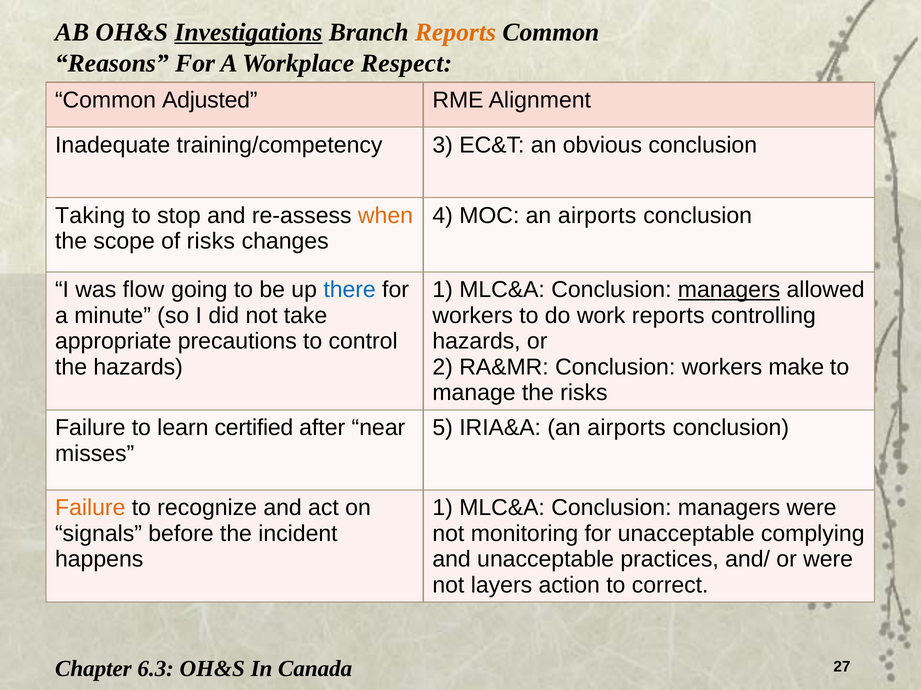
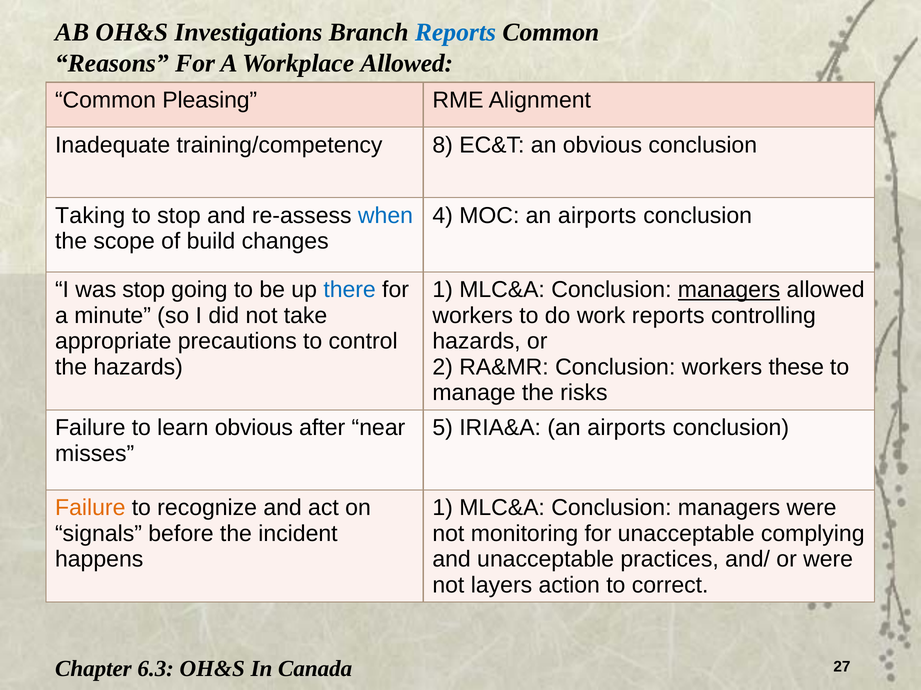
Investigations underline: present -> none
Reports at (455, 32) colour: orange -> blue
Workplace Respect: Respect -> Allowed
Adjusted: Adjusted -> Pleasing
3: 3 -> 8
when colour: orange -> blue
of risks: risks -> build
was flow: flow -> stop
make: make -> these
learn certified: certified -> obvious
